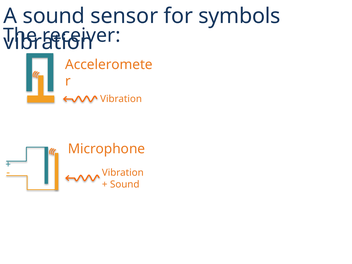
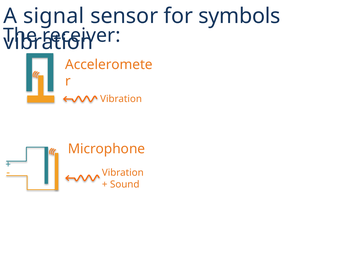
A sound: sound -> signal
